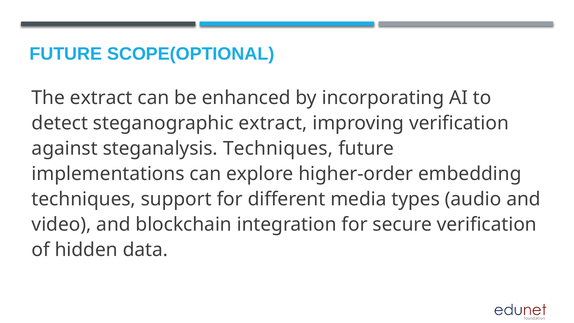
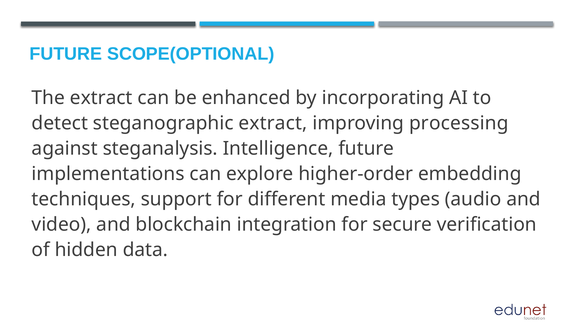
improving verification: verification -> processing
steganalysis Techniques: Techniques -> Intelligence
